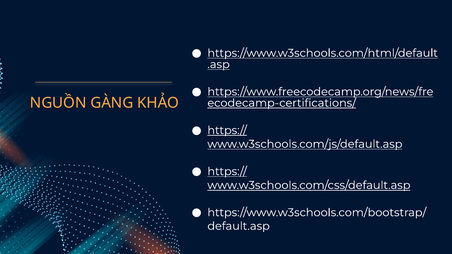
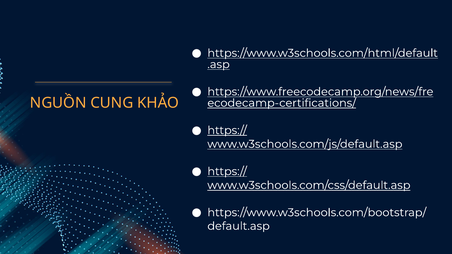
GÀNG: GÀNG -> CUNG
